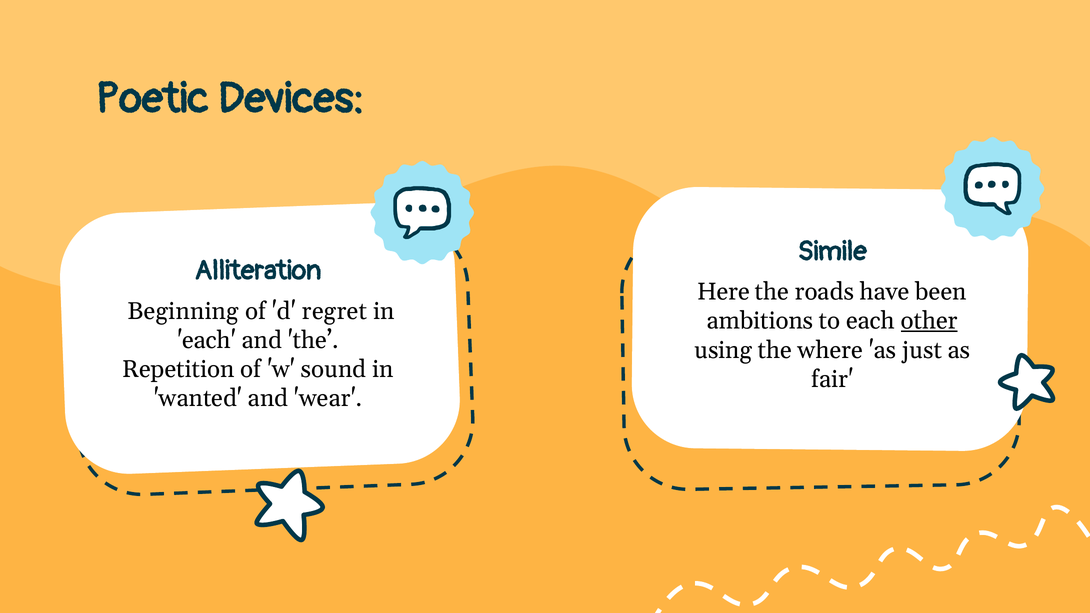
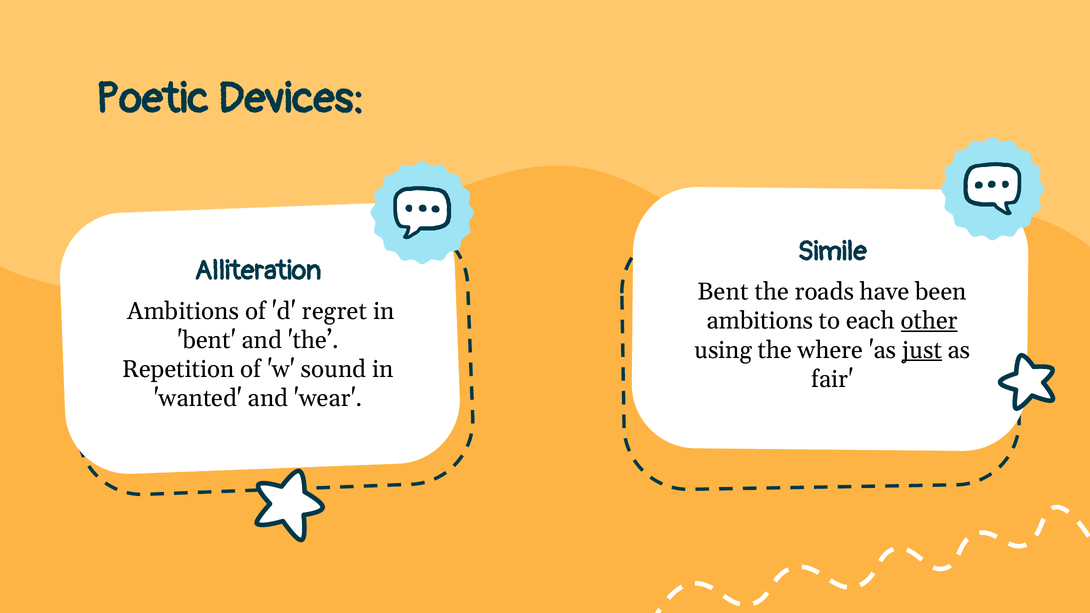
Here at (724, 292): Here -> Bent
Beginning at (183, 311): Beginning -> Ambitions
each at (207, 340): each -> bent
just underline: none -> present
